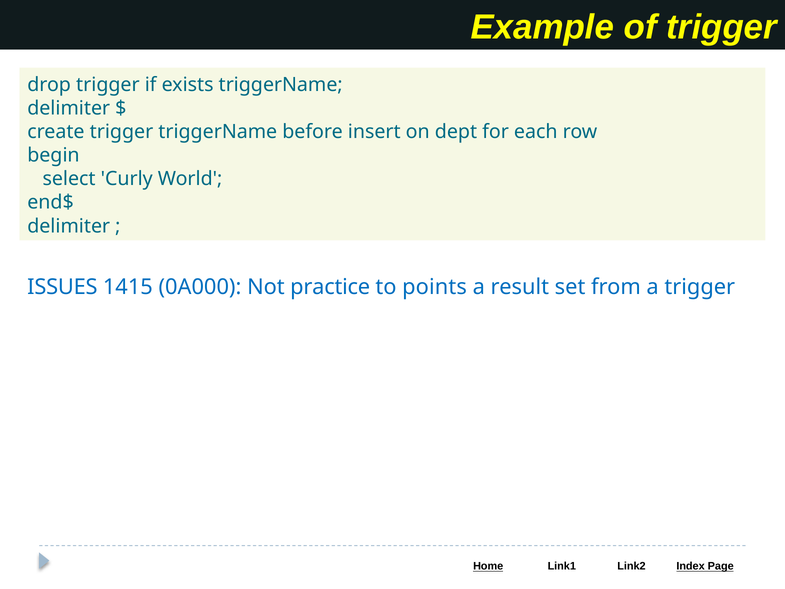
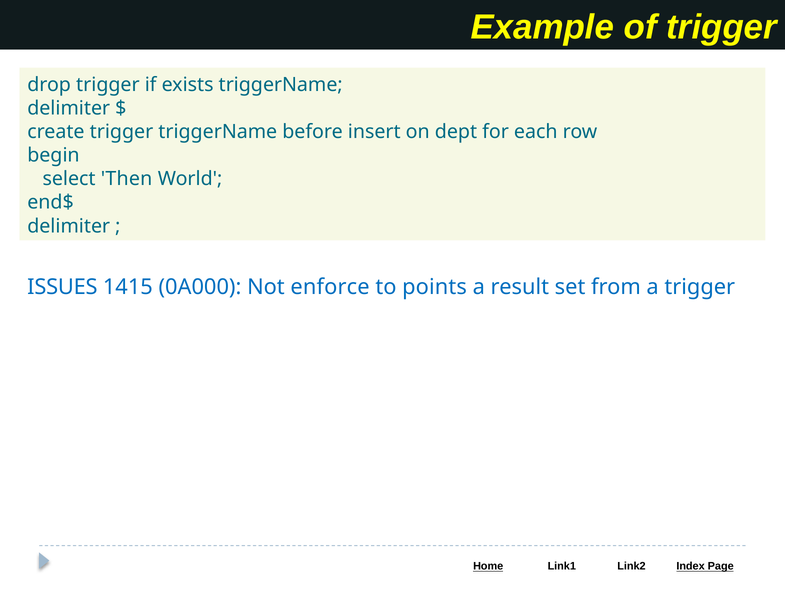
Curly: Curly -> Then
practice: practice -> enforce
